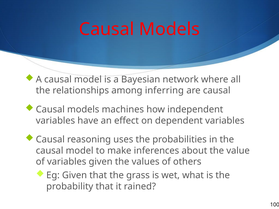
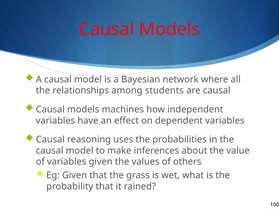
inferring: inferring -> students
